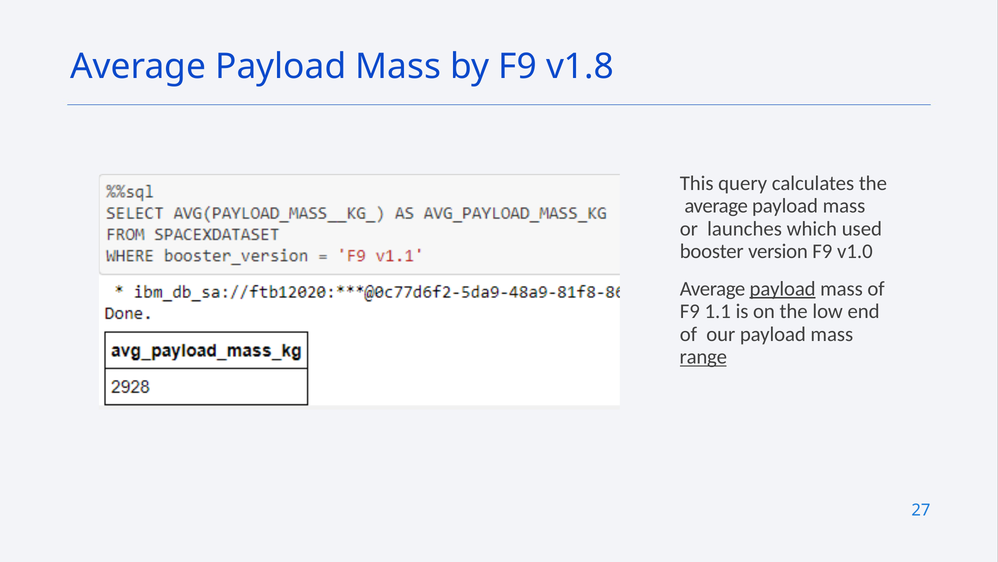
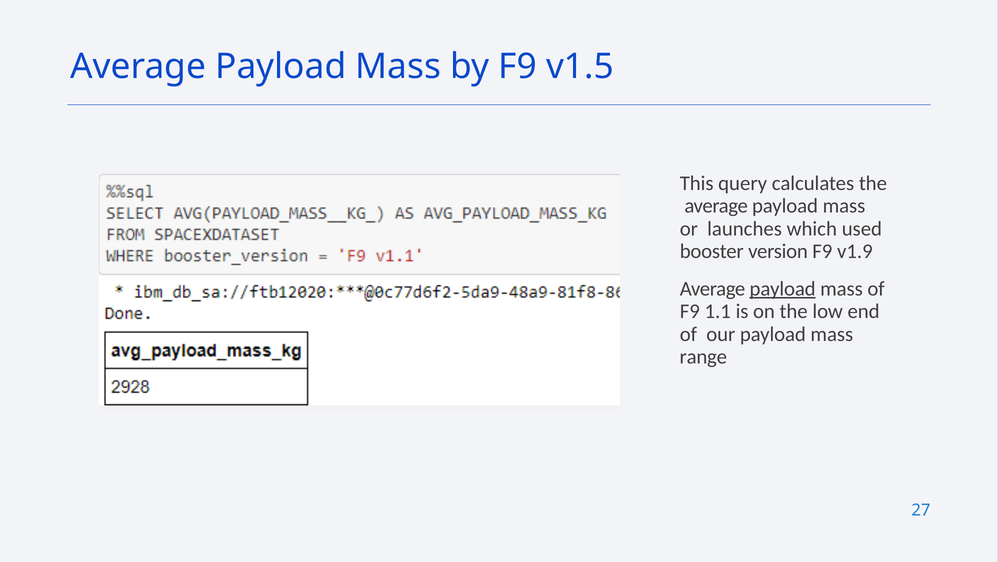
v1.8: v1.8 -> v1.5
v1.0: v1.0 -> v1.9
range underline: present -> none
